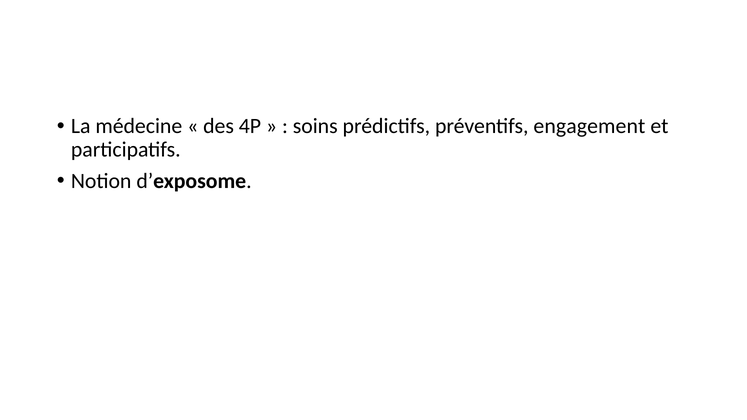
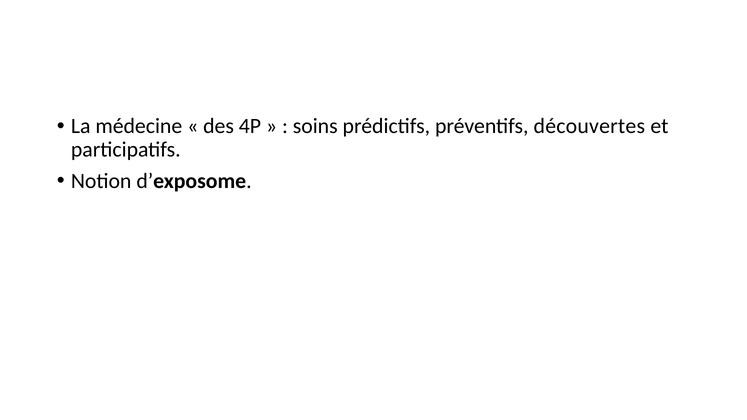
engagement: engagement -> découvertes
